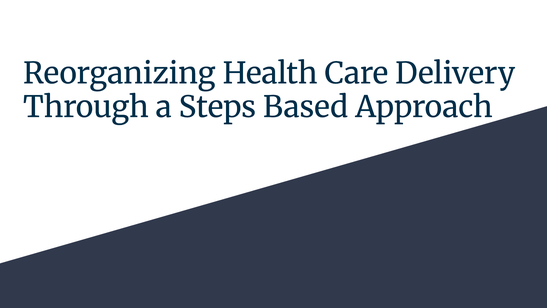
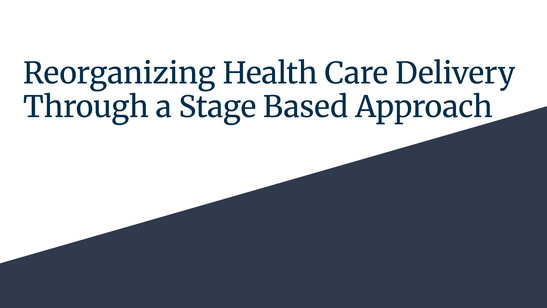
Steps: Steps -> Stage
